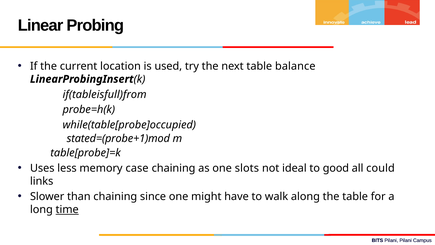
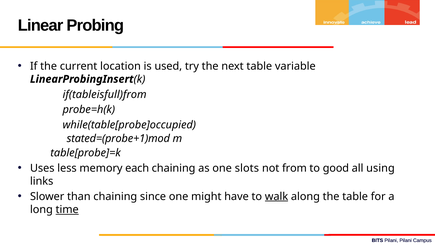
balance: balance -> variable
case: case -> each
ideal: ideal -> from
could: could -> using
walk underline: none -> present
